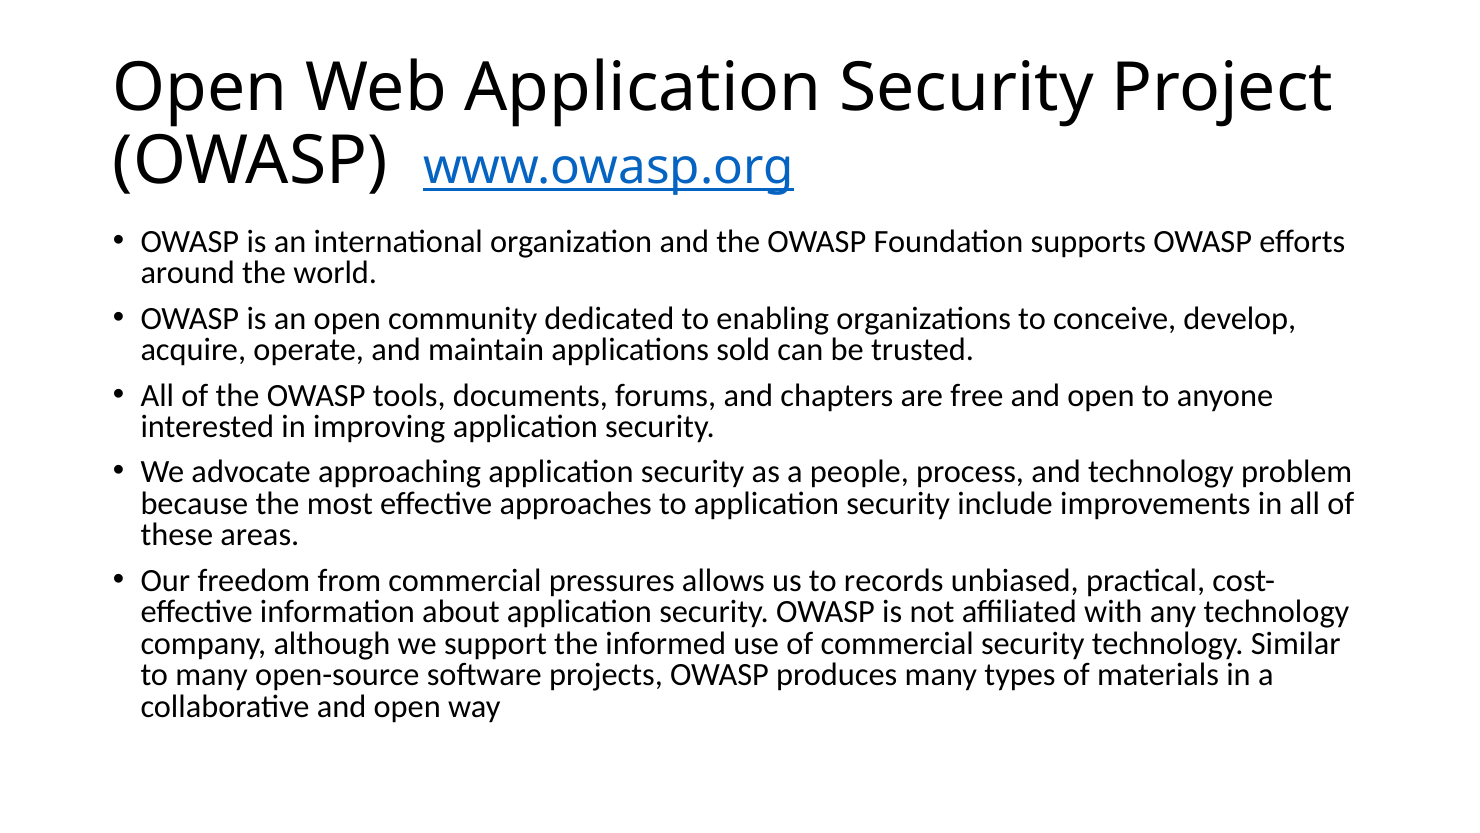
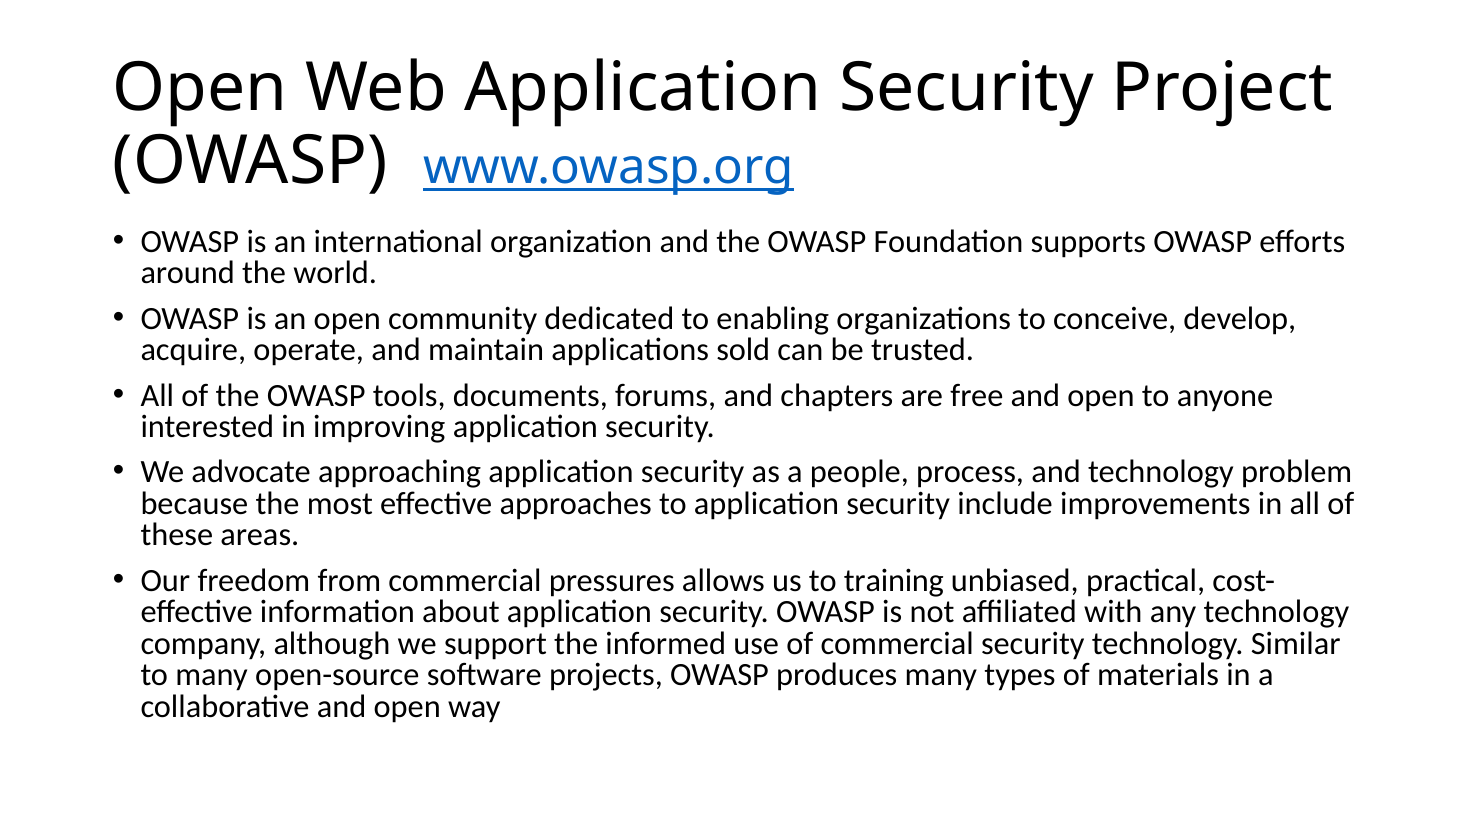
records: records -> training
